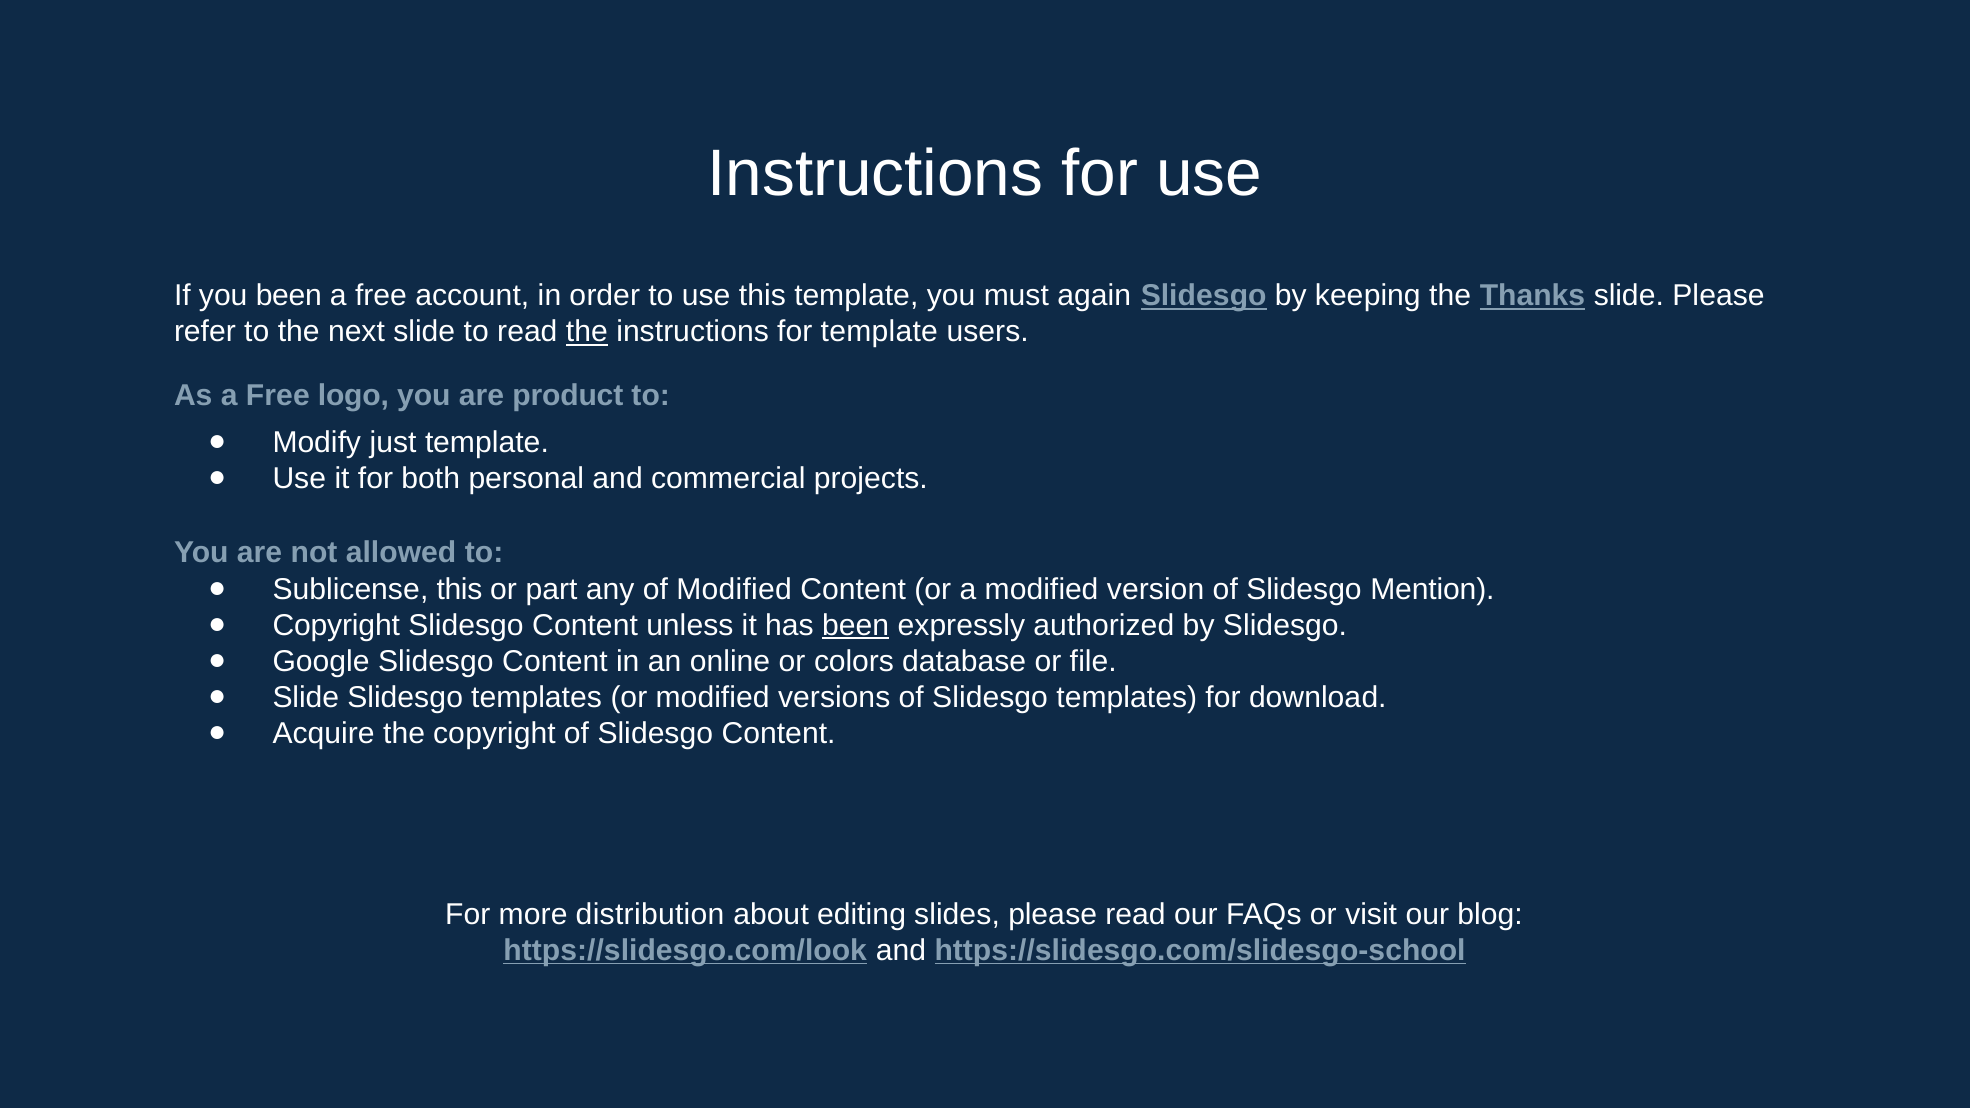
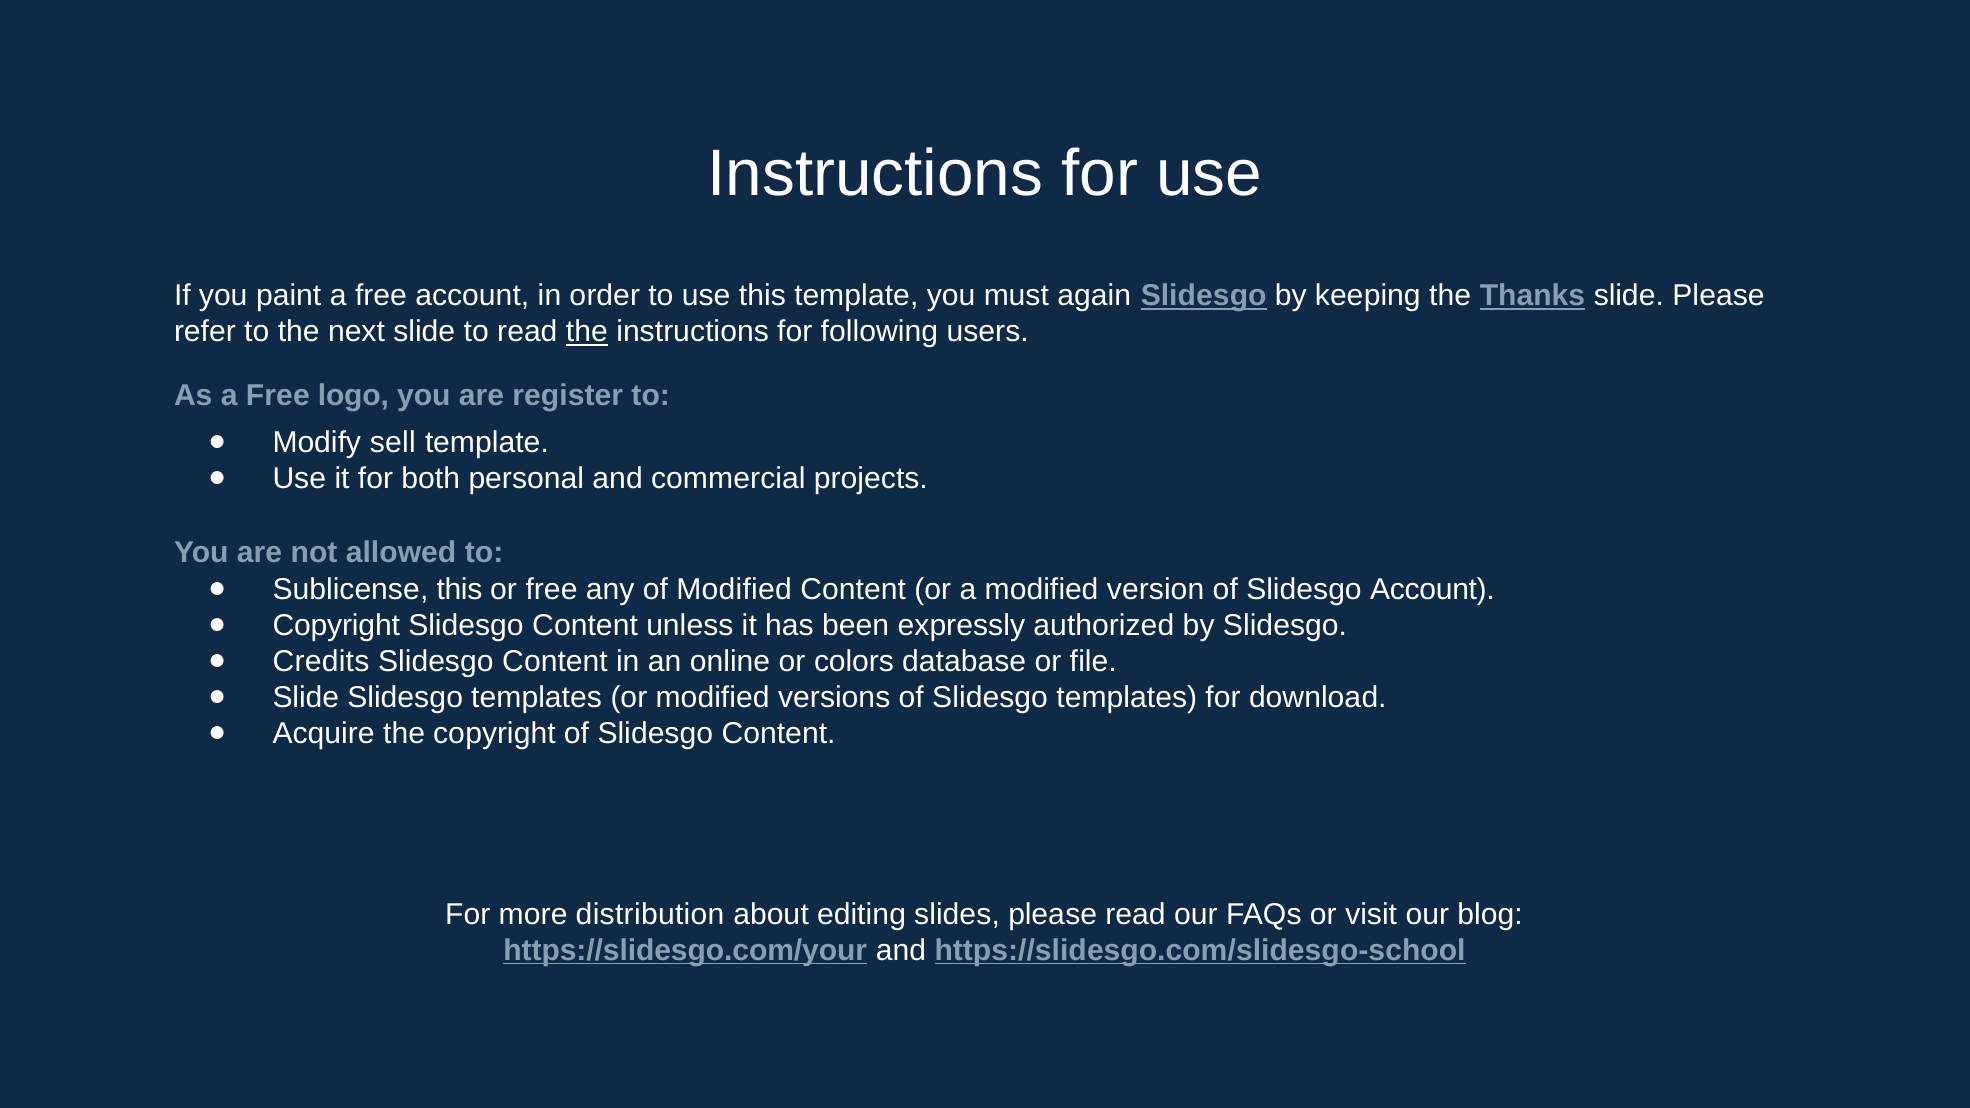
you been: been -> paint
for template: template -> following
product: product -> register
just: just -> sell
or part: part -> free
Slidesgo Mention: Mention -> Account
been at (856, 625) underline: present -> none
Google: Google -> Credits
https://slidesgo.com/look: https://slidesgo.com/look -> https://slidesgo.com/your
